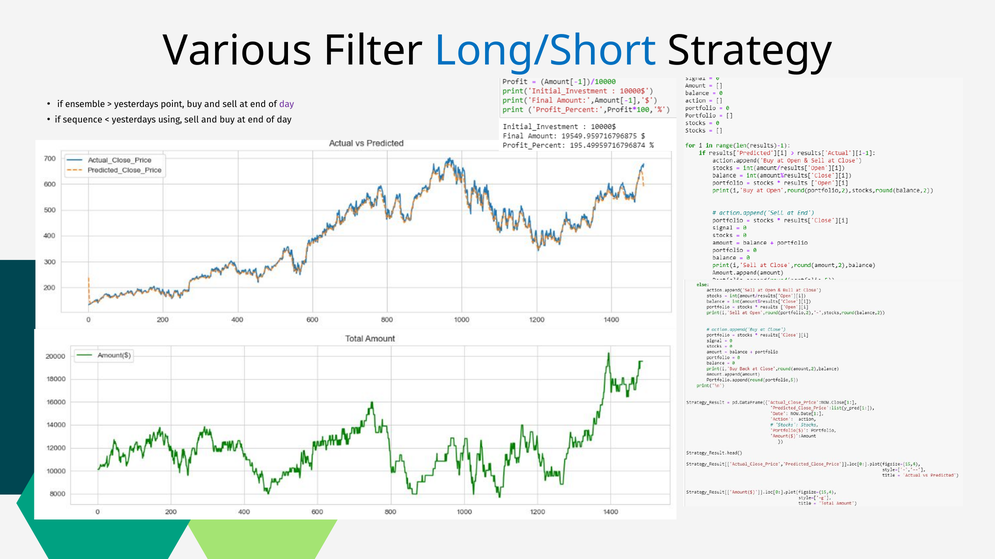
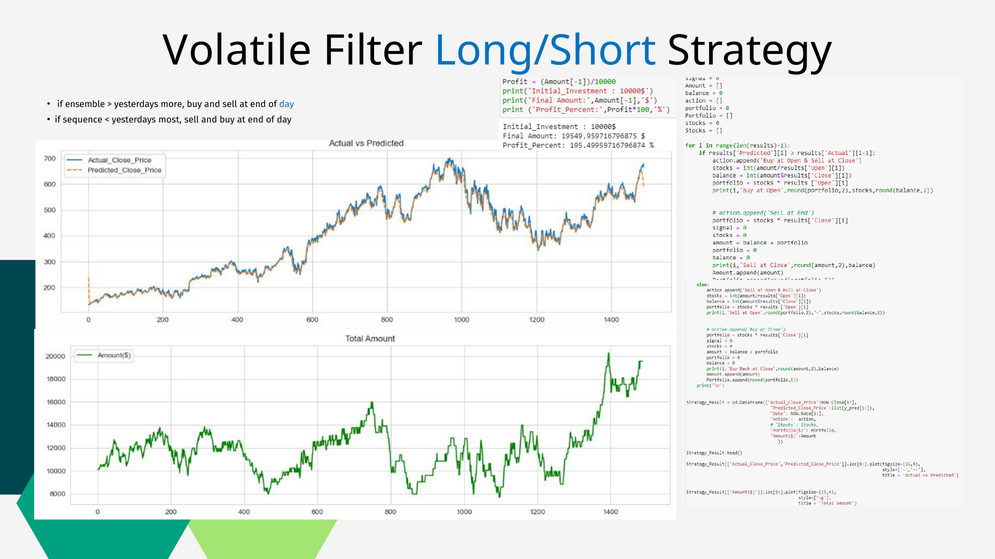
Various: Various -> Volatile
point: point -> more
day at (287, 104) colour: purple -> blue
using: using -> most
